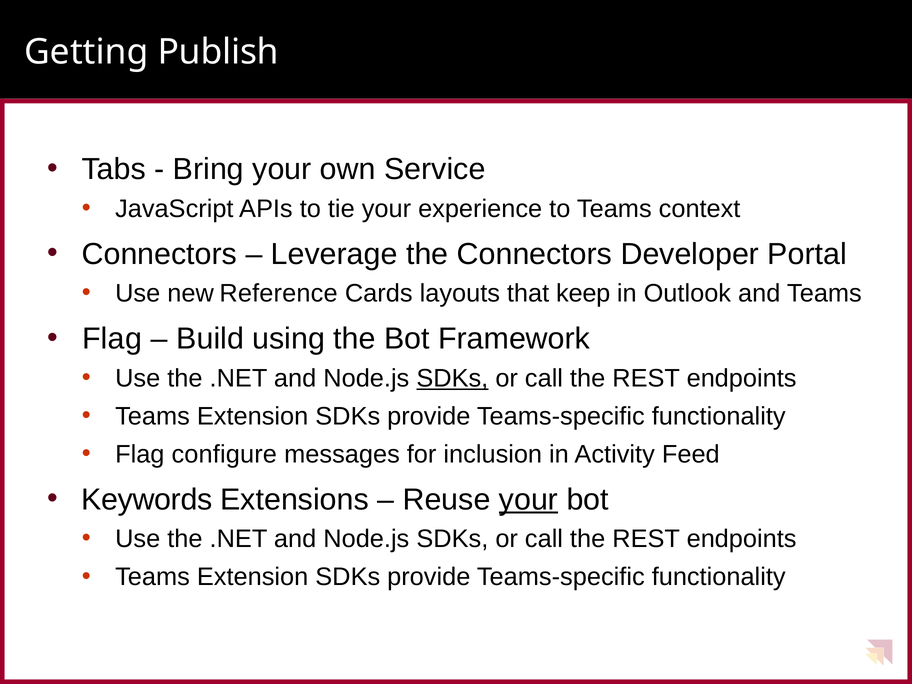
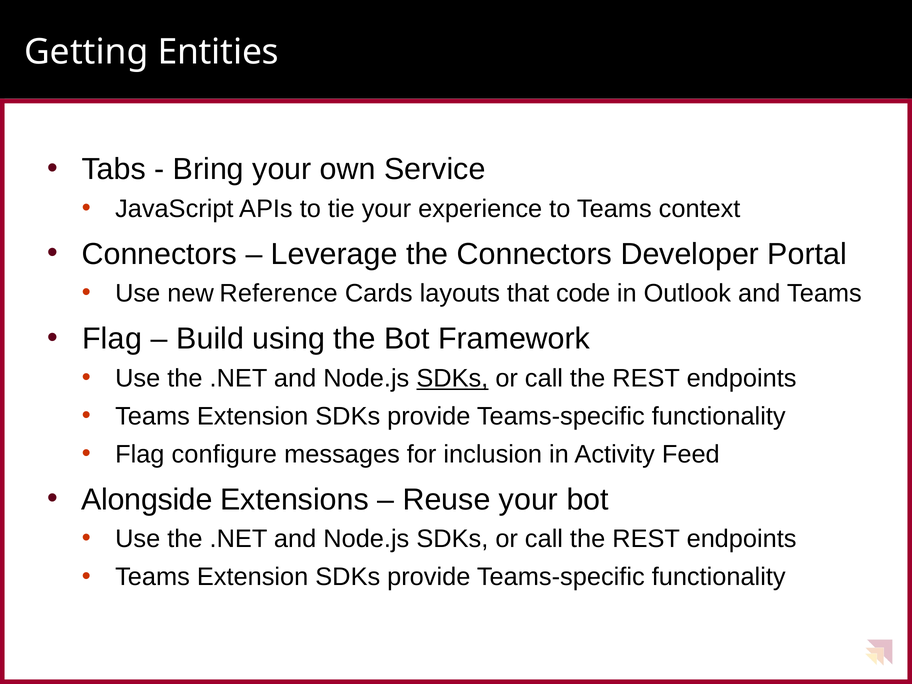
Publish: Publish -> Entities
keep: keep -> code
Keywords: Keywords -> Alongside
your at (529, 500) underline: present -> none
